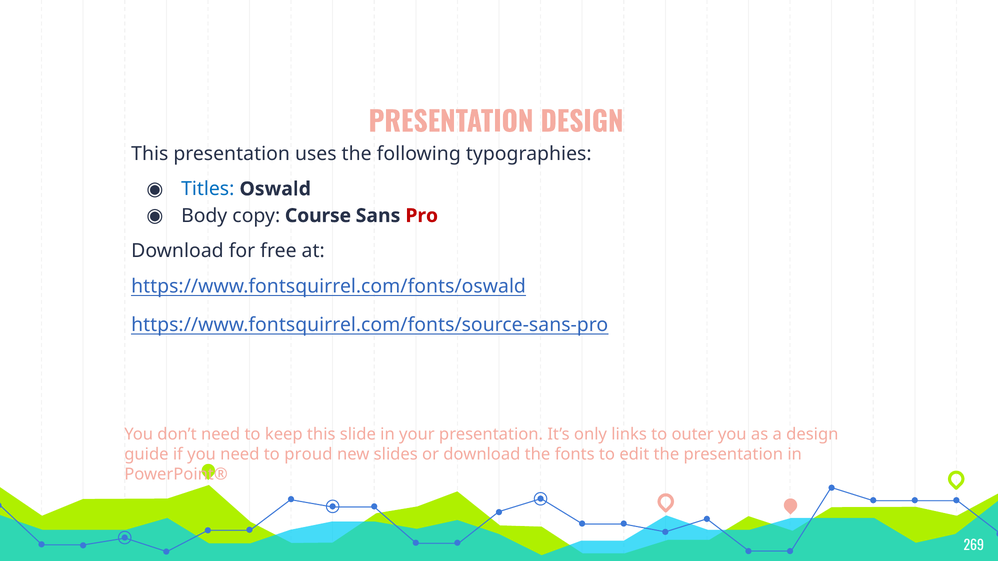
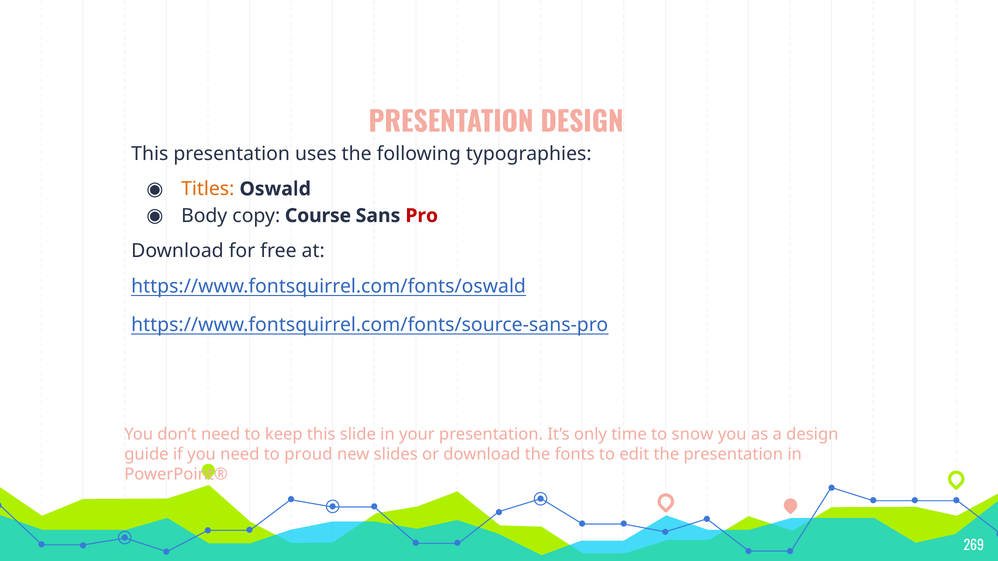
Titles colour: blue -> orange
links: links -> time
outer: outer -> snow
